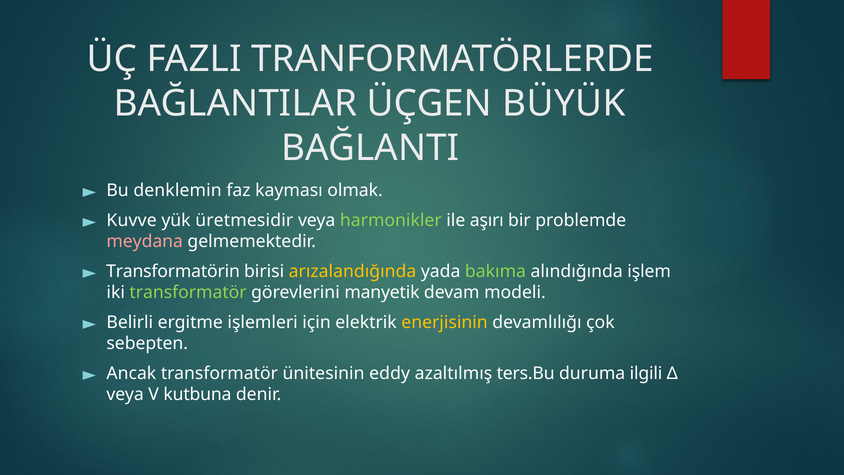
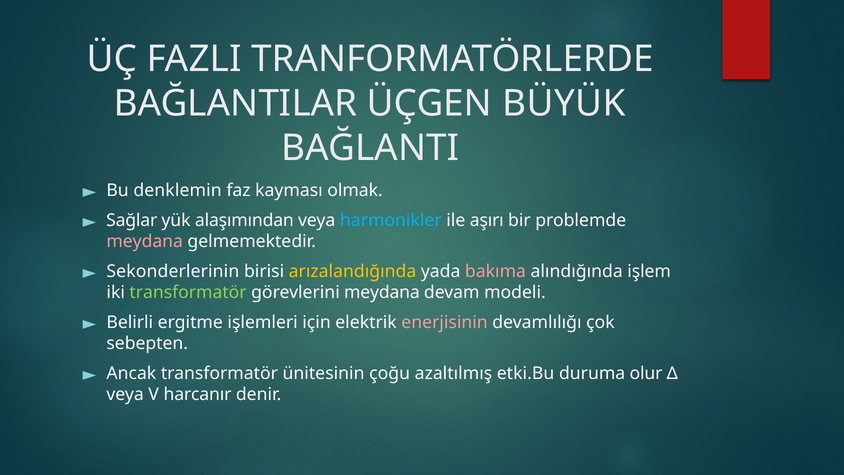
Kuvve: Kuvve -> Sağlar
üretmesidir: üretmesidir -> alaşımından
harmonikler colour: light green -> light blue
Transformatörin: Transformatörin -> Sekonderlerinin
bakıma colour: light green -> pink
görevlerini manyetik: manyetik -> meydana
enerjisinin colour: yellow -> pink
eddy: eddy -> çoğu
ters.Bu: ters.Bu -> etki.Bu
ilgili: ilgili -> olur
kutbuna: kutbuna -> harcanır
